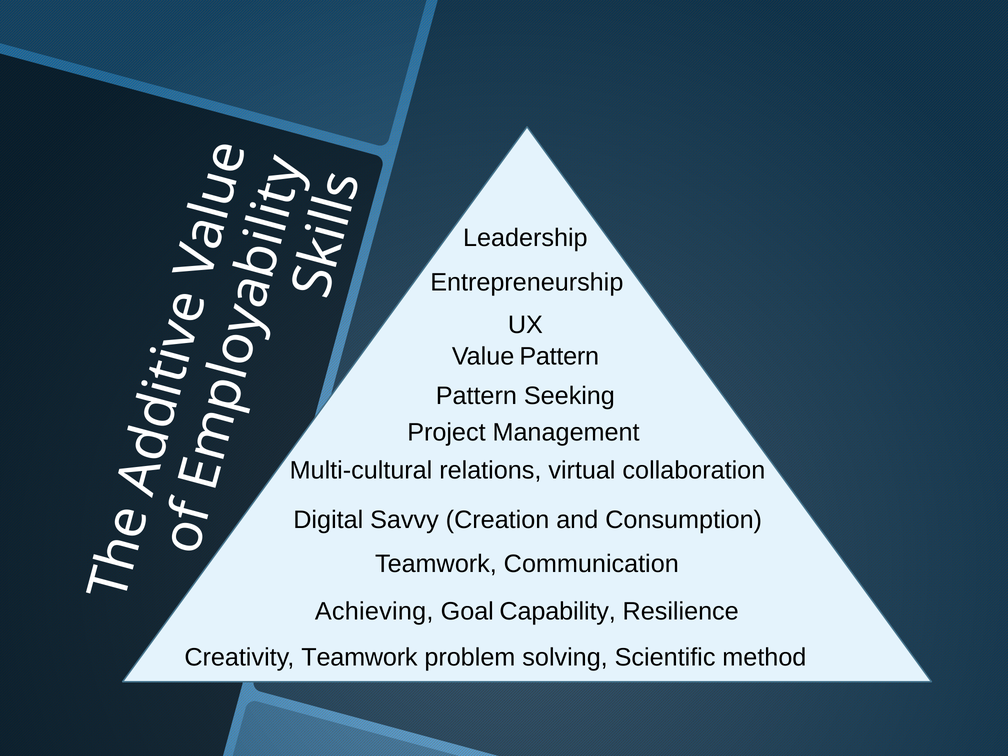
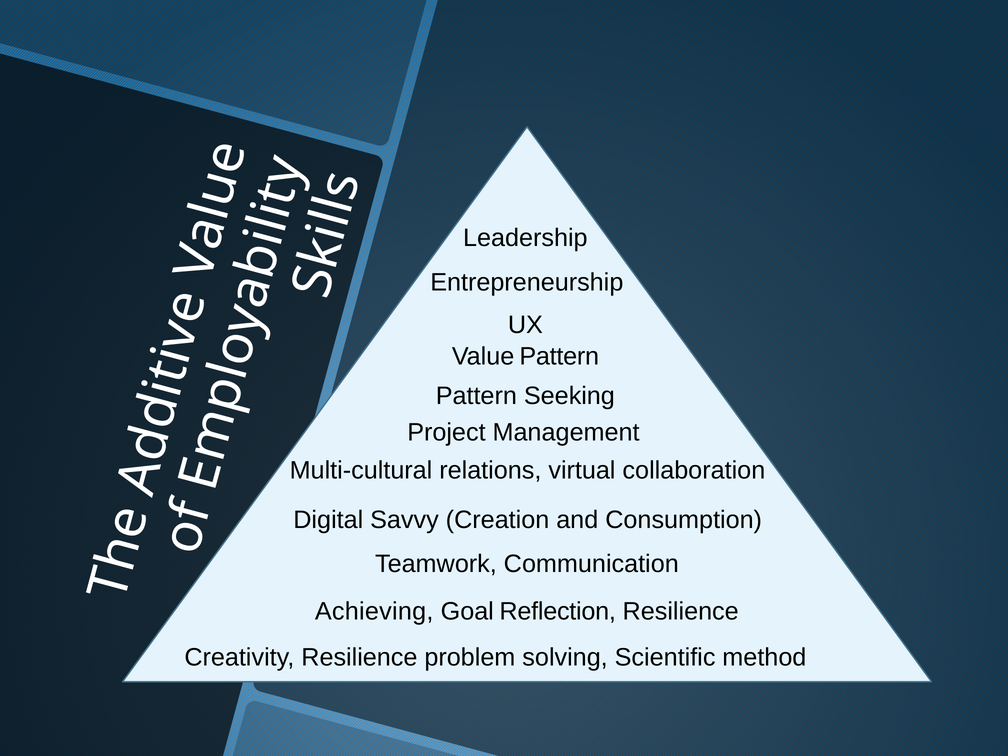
Capability: Capability -> Reflection
Creativity Teamwork: Teamwork -> Resilience
